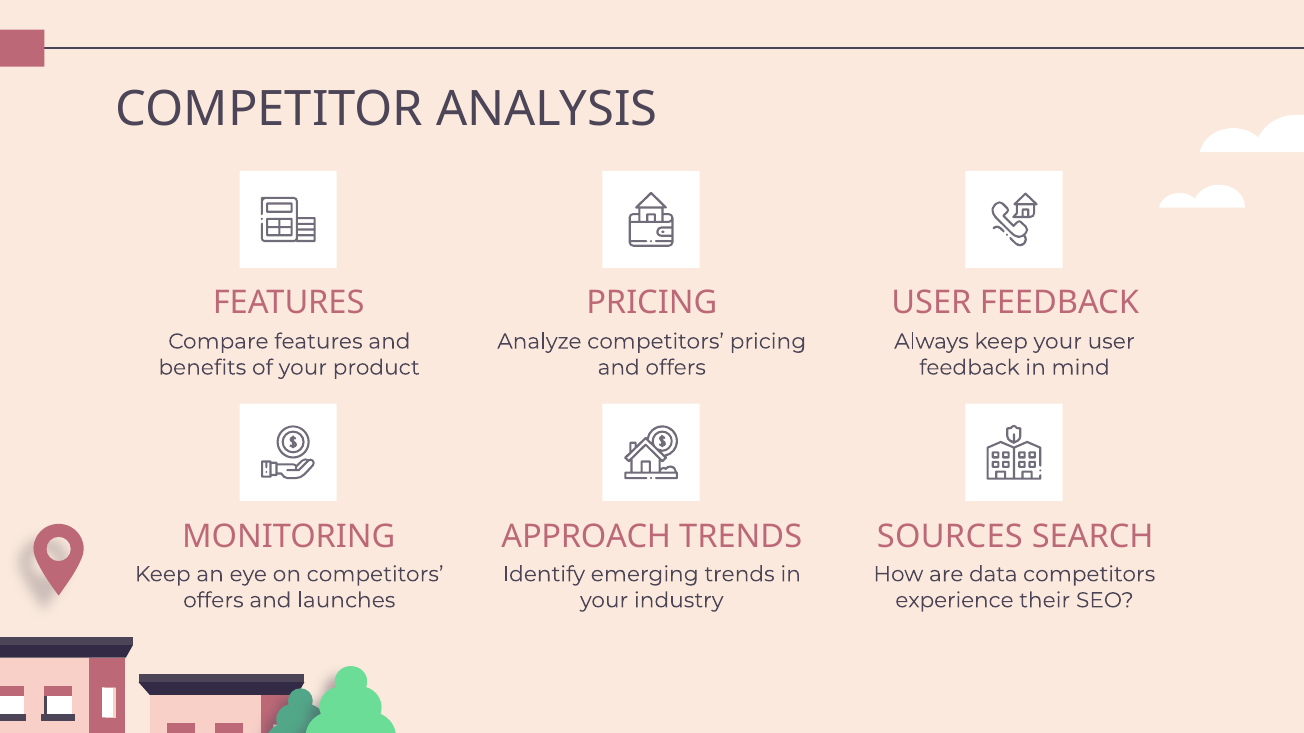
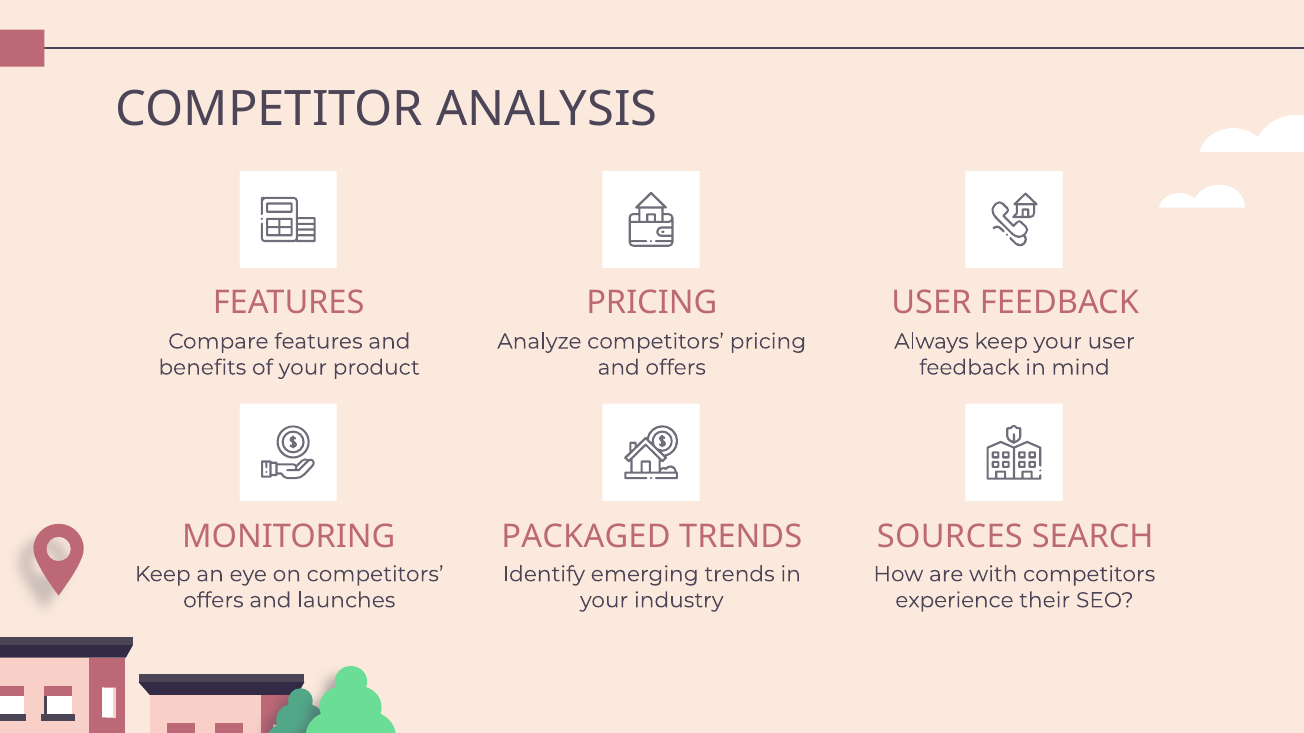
APPROACH: APPROACH -> PACKAGED
data: data -> with
